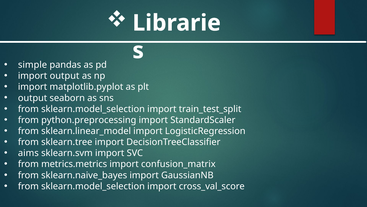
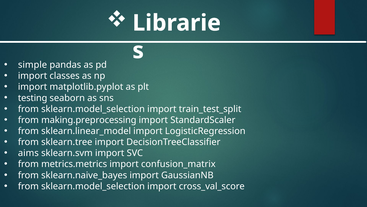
import output: output -> classes
output at (33, 98): output -> testing
python.preprocessing: python.preprocessing -> making.preprocessing
